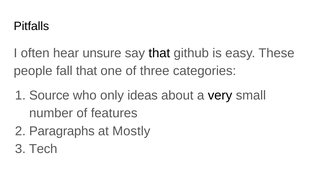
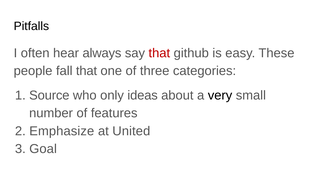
unsure: unsure -> always
that at (159, 53) colour: black -> red
Paragraphs: Paragraphs -> Emphasize
Mostly: Mostly -> United
Tech: Tech -> Goal
